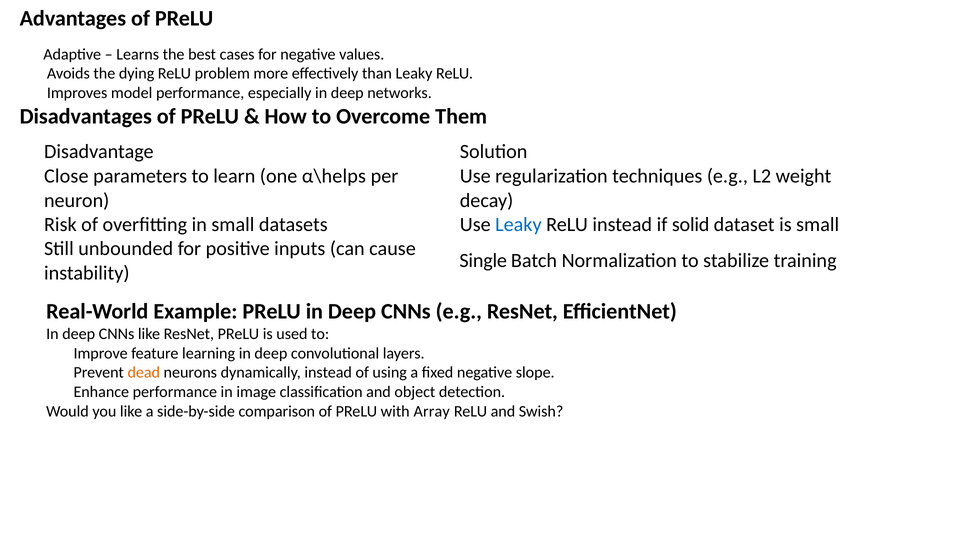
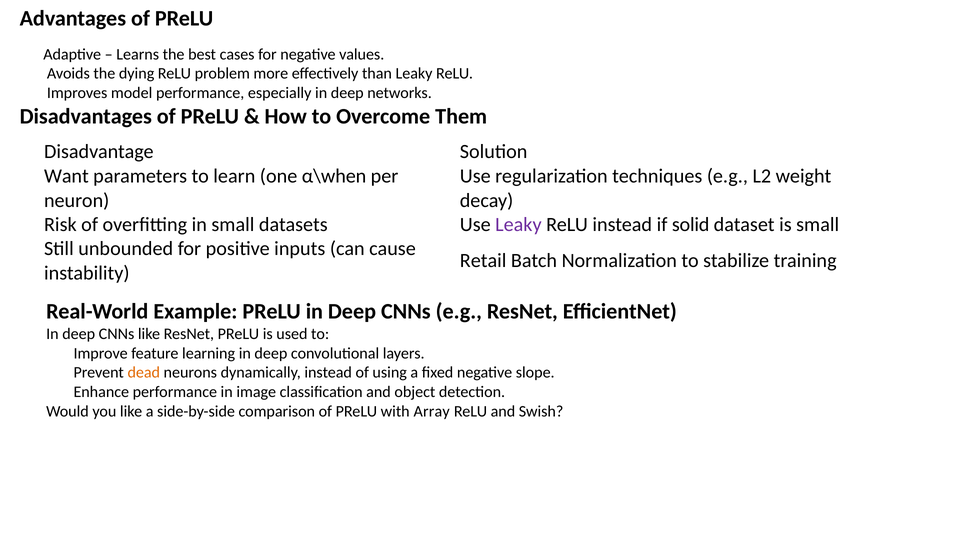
Close: Close -> Want
α\helps: α\helps -> α\when
Leaky at (518, 224) colour: blue -> purple
Single: Single -> Retail
